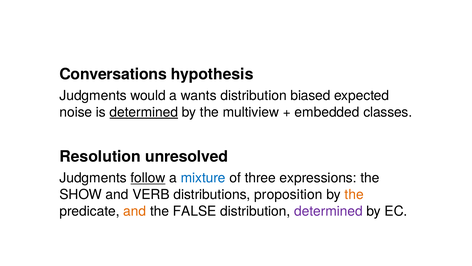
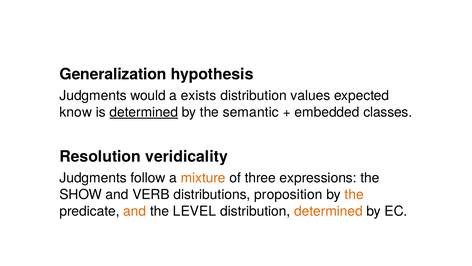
Conversations: Conversations -> Generalization
wants: wants -> exists
biased: biased -> values
noise: noise -> know
multiview: multiview -> semantic
unresolved: unresolved -> veridicality
follow underline: present -> none
mixture colour: blue -> orange
FALSE: FALSE -> LEVEL
determined at (328, 211) colour: purple -> orange
